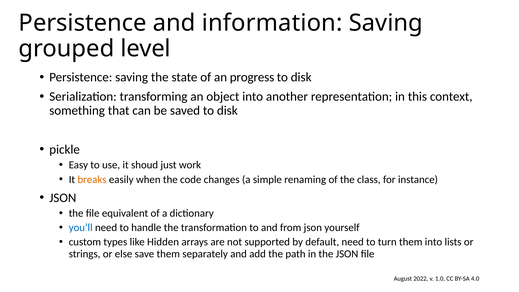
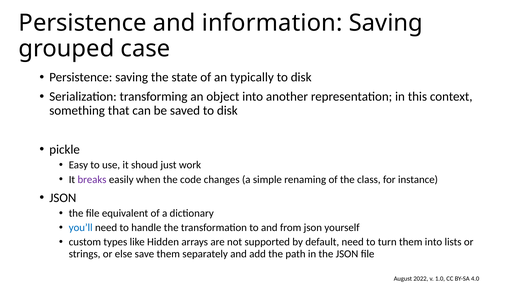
level: level -> case
progress: progress -> typically
breaks colour: orange -> purple
